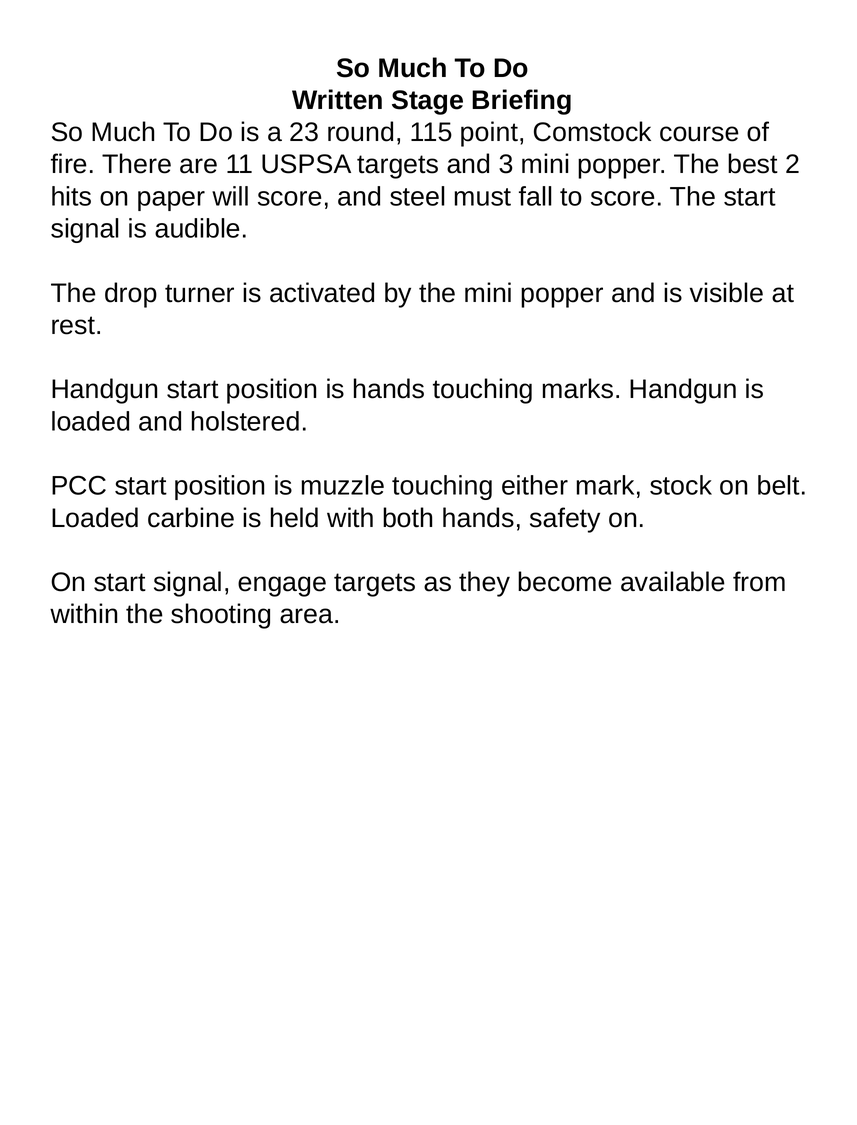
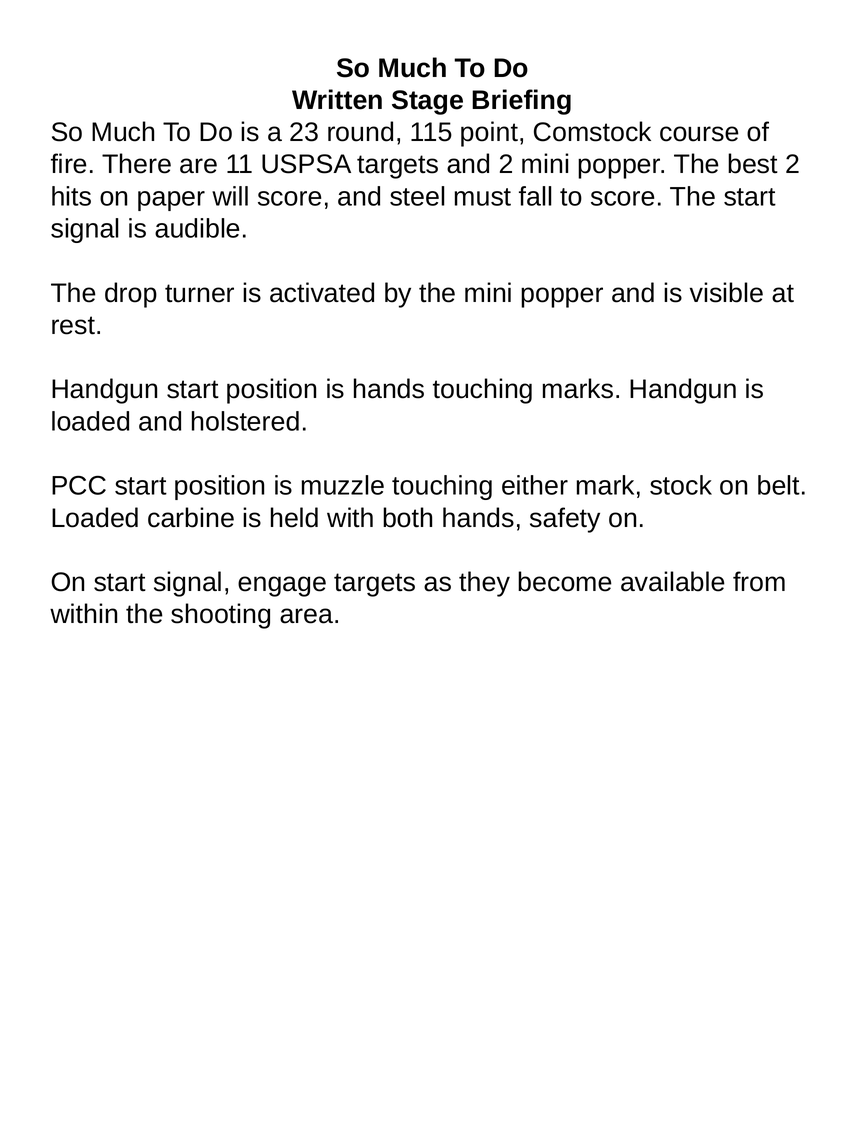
and 3: 3 -> 2
